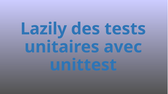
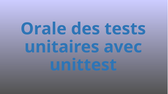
Lazily: Lazily -> Orale
